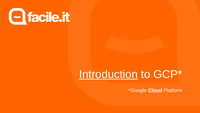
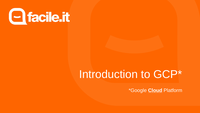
Introduction underline: present -> none
